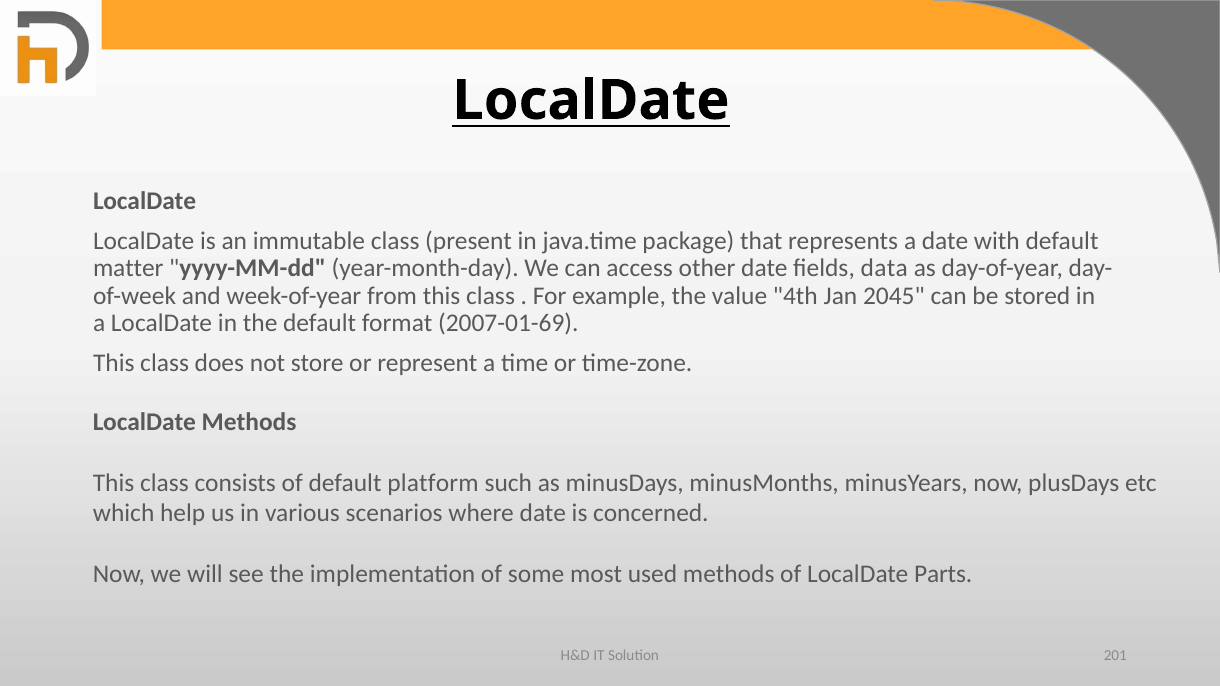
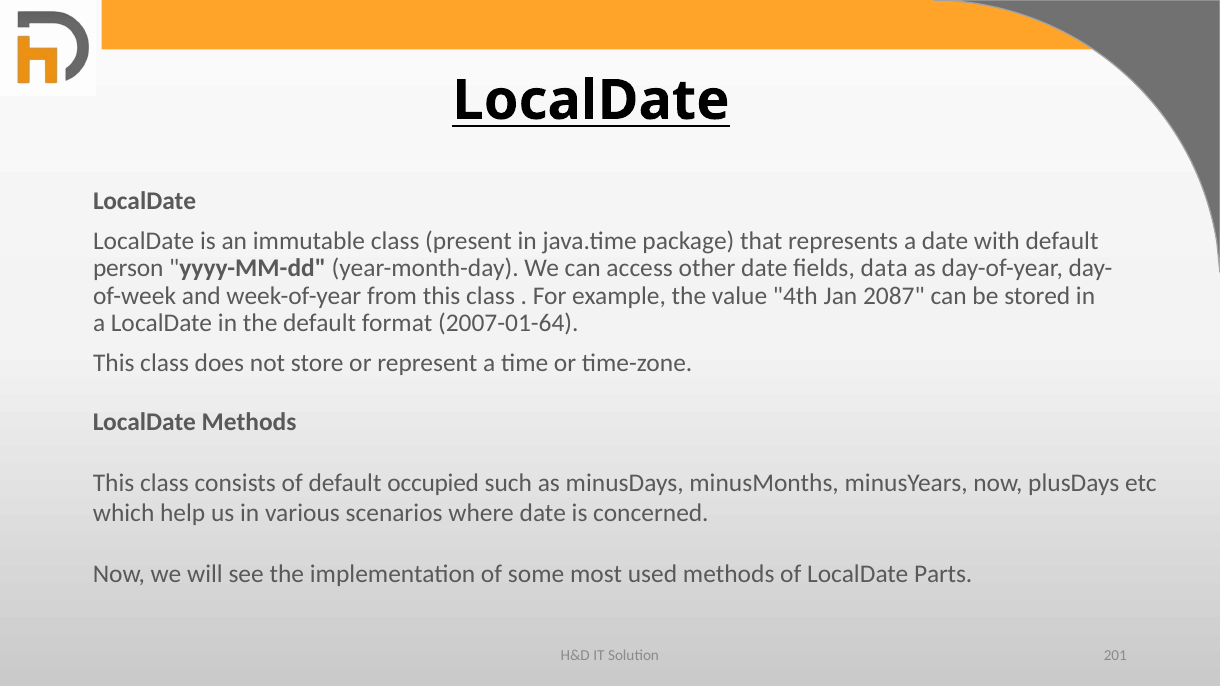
matter: matter -> person
2045: 2045 -> 2087
2007-01-69: 2007-01-69 -> 2007-01-64
platform: platform -> occupied
